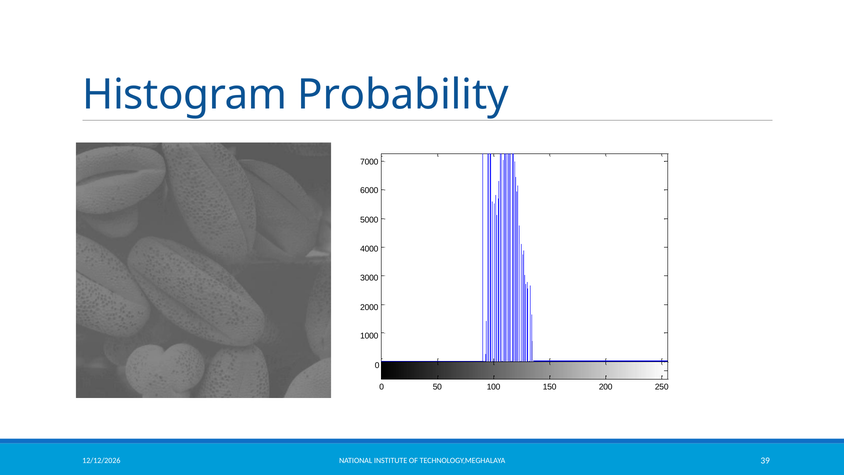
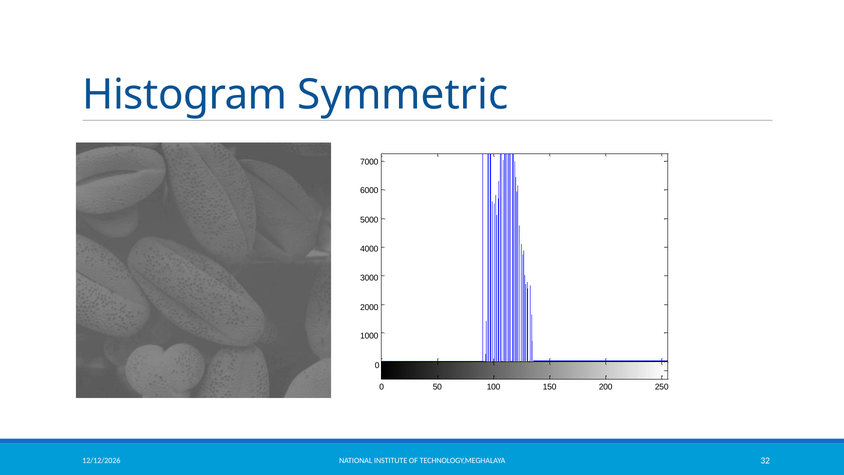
Probability: Probability -> Symmetric
39: 39 -> 32
